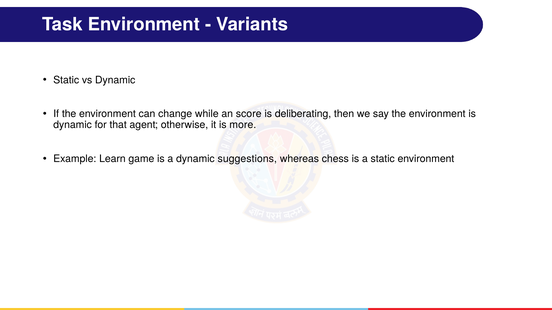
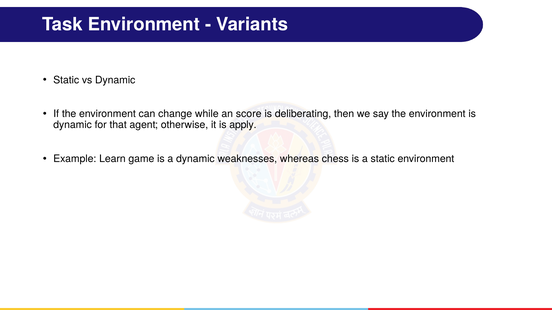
more: more -> apply
suggestions: suggestions -> weaknesses
